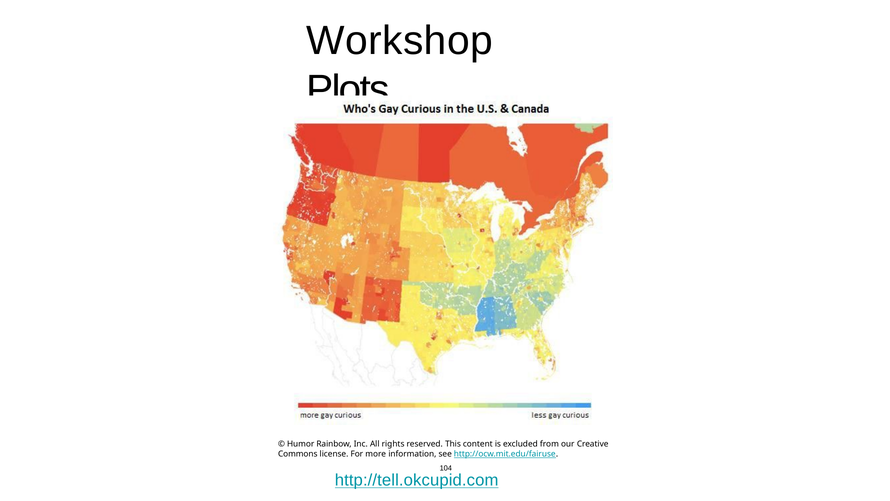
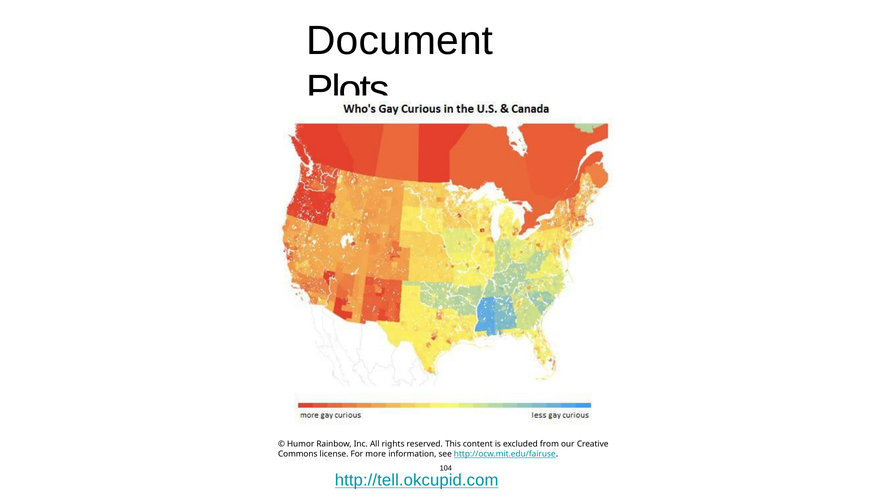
Workshop: Workshop -> Document
